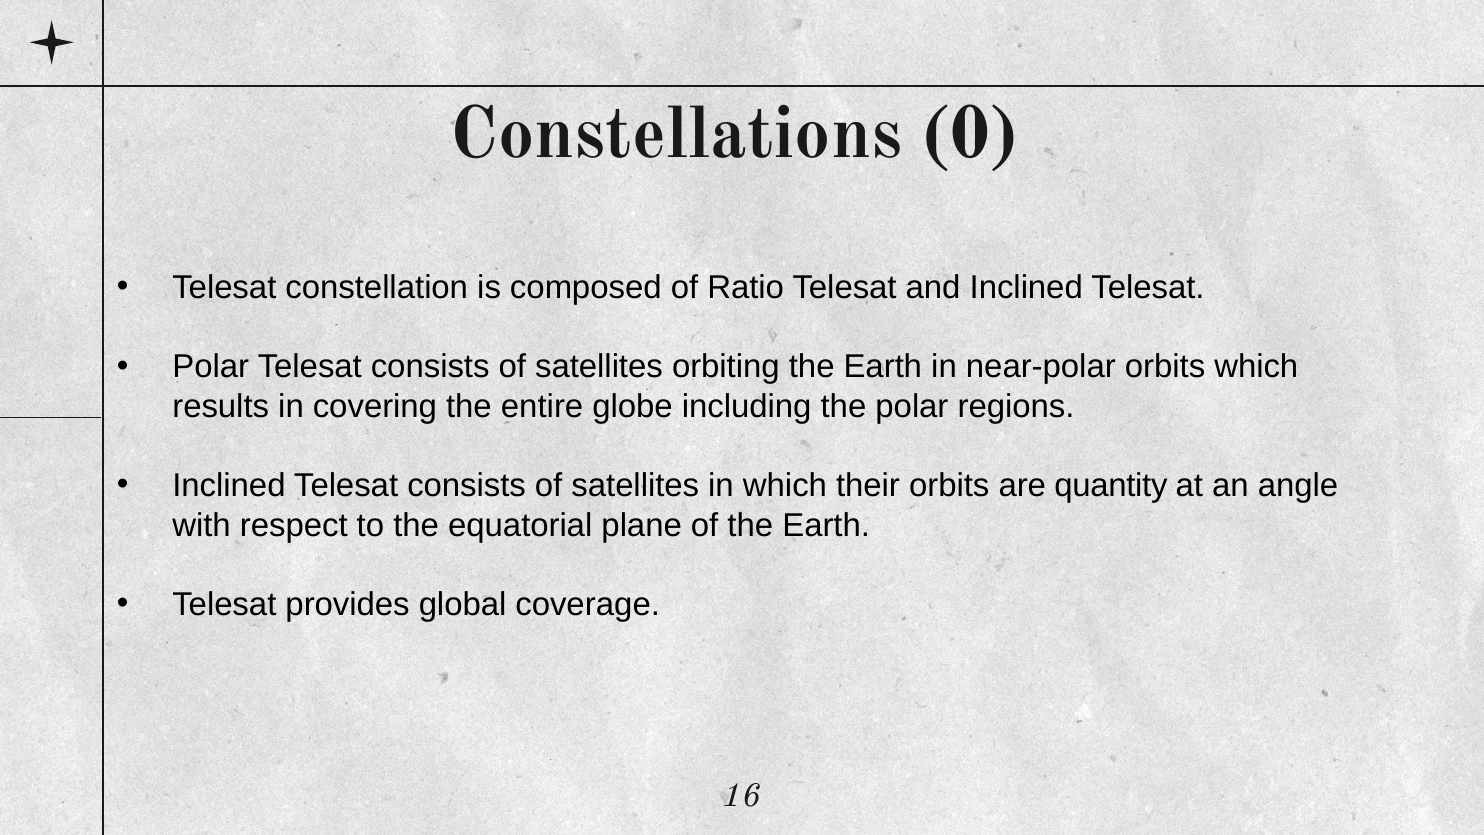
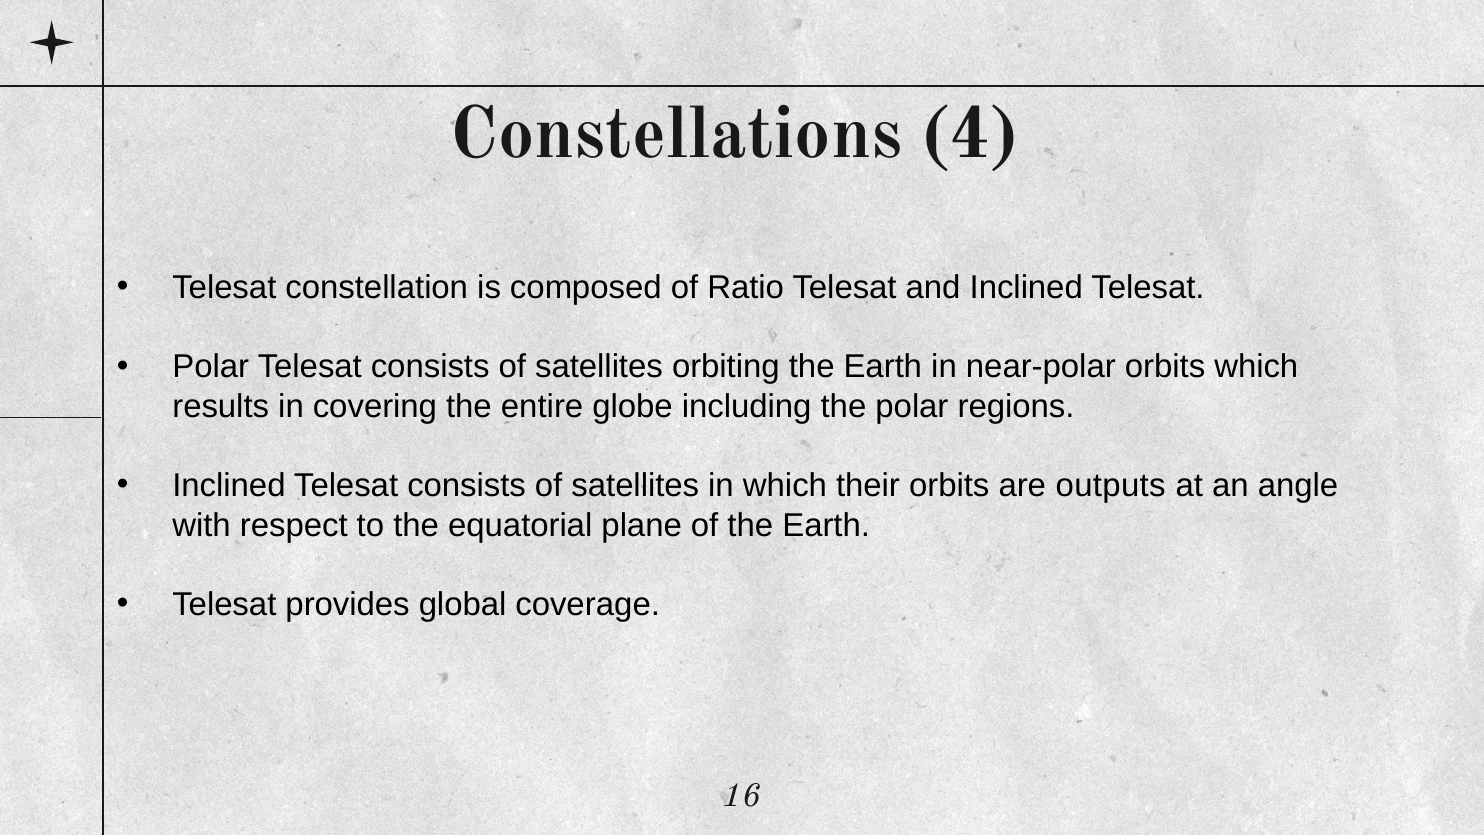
0: 0 -> 4
quantity: quantity -> outputs
